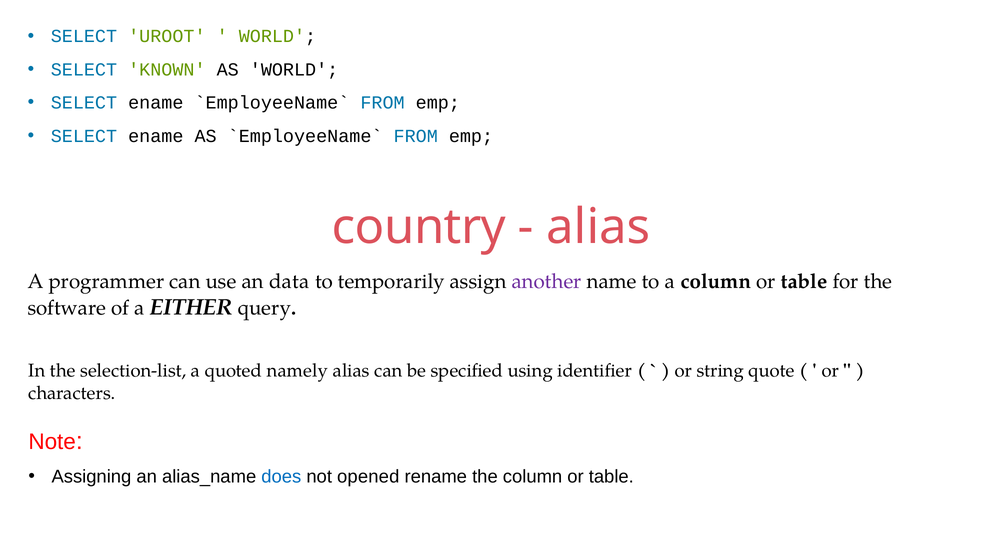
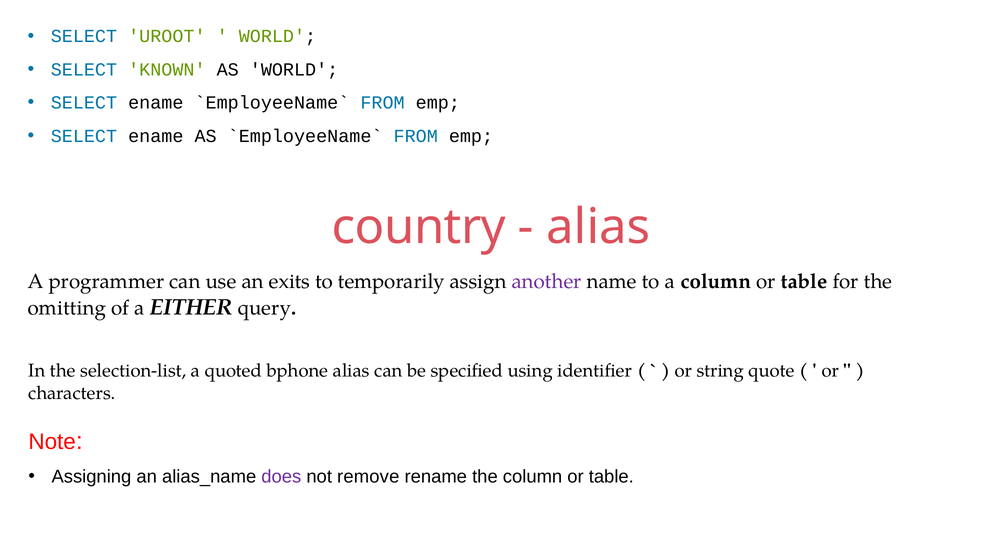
data: data -> exits
software: software -> omitting
namely: namely -> bphone
does colour: blue -> purple
opened: opened -> remove
